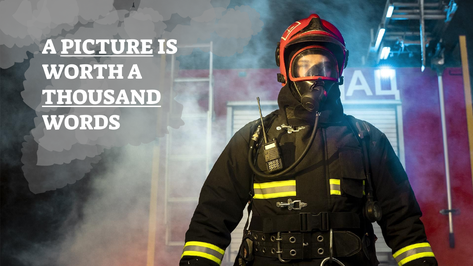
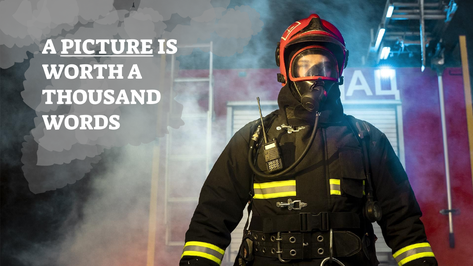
THOUSAND underline: present -> none
